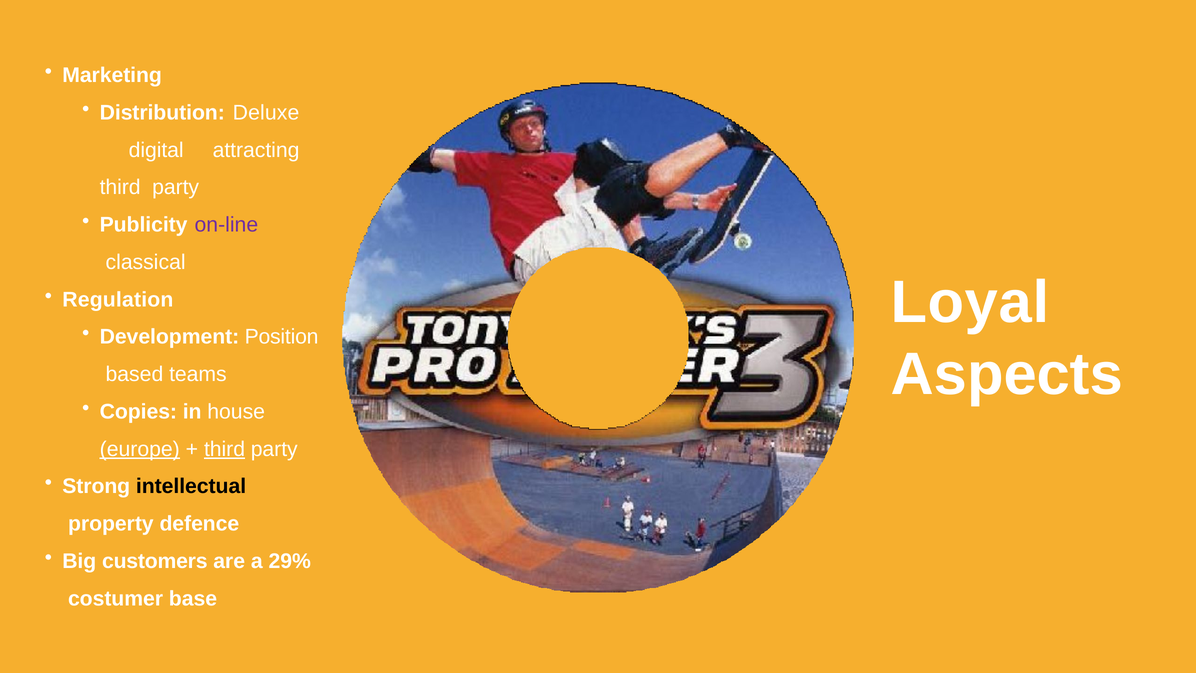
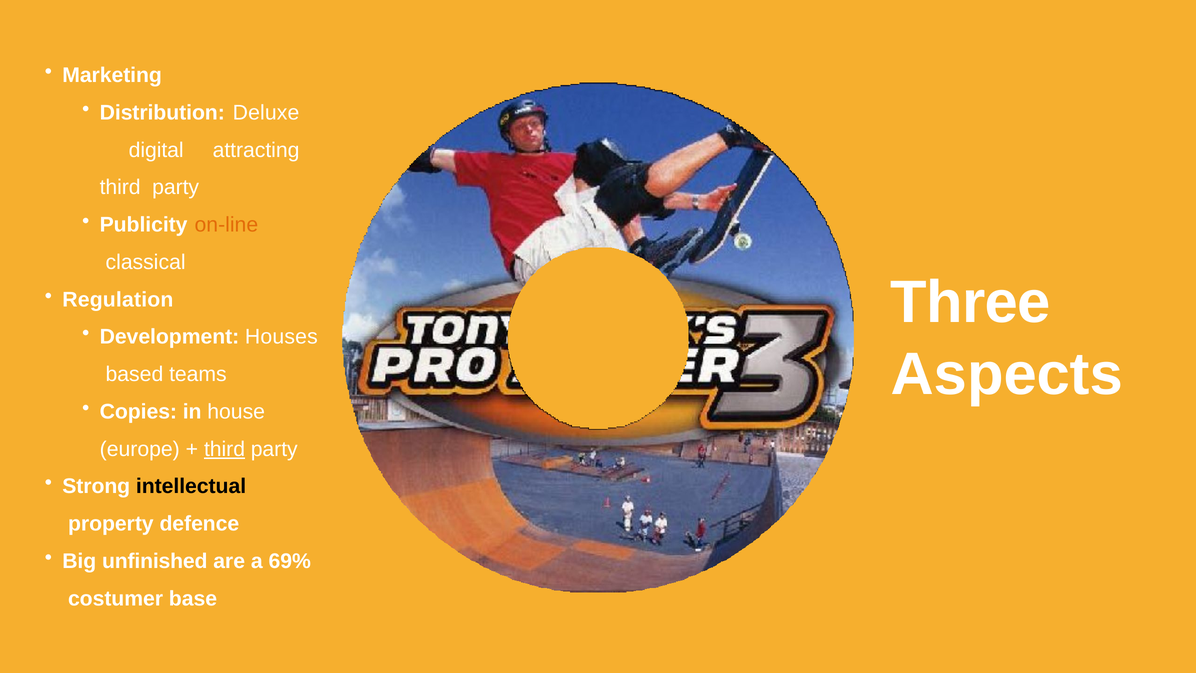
on-line colour: purple -> orange
Loyal: Loyal -> Three
Position: Position -> Houses
europe underline: present -> none
customers: customers -> unfinished
29%: 29% -> 69%
